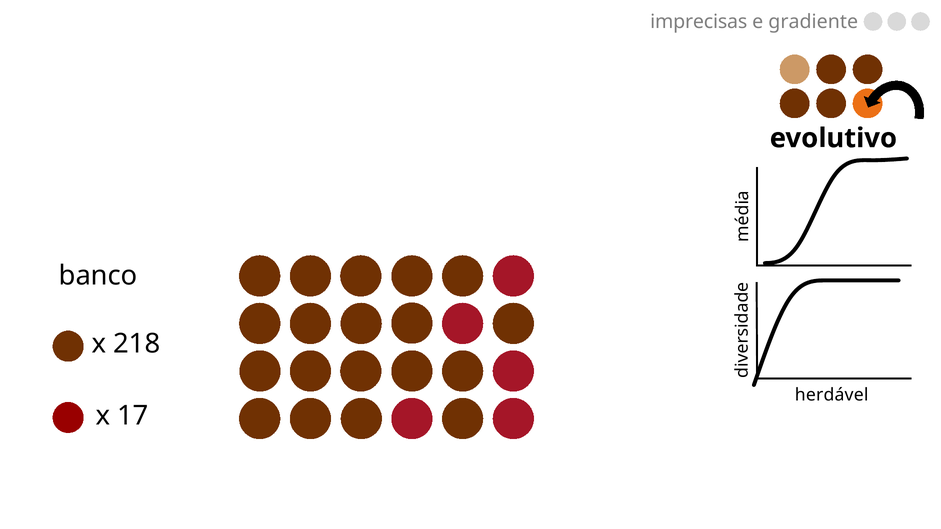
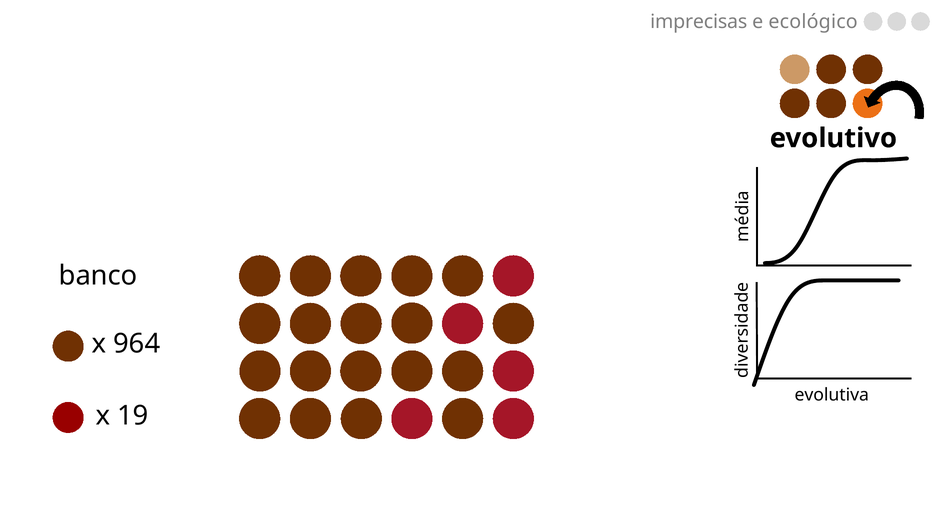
gradiente: gradiente -> ecológico
218: 218 -> 964
herdável: herdável -> evolutiva
17: 17 -> 19
